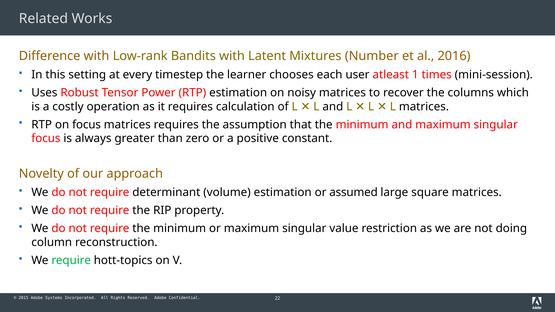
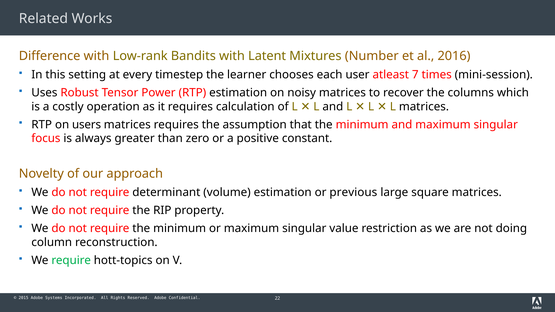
1: 1 -> 7
on focus: focus -> users
assumed: assumed -> previous
